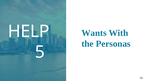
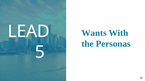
HELP: HELP -> LEAD
